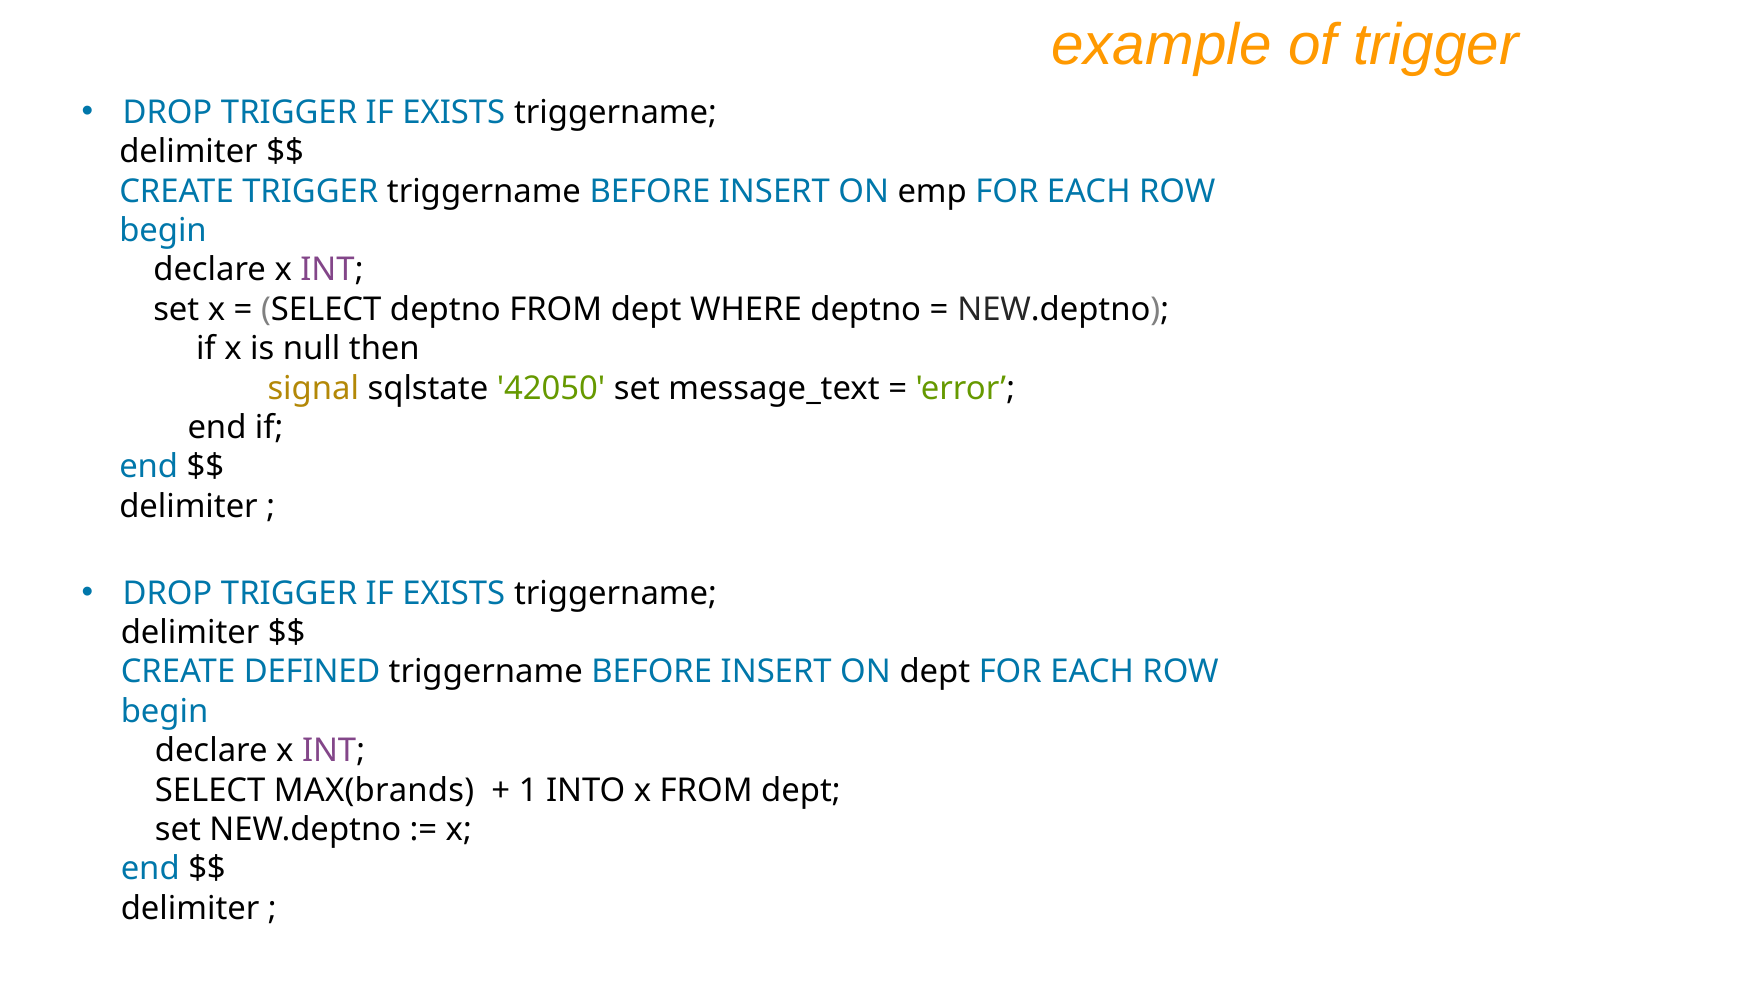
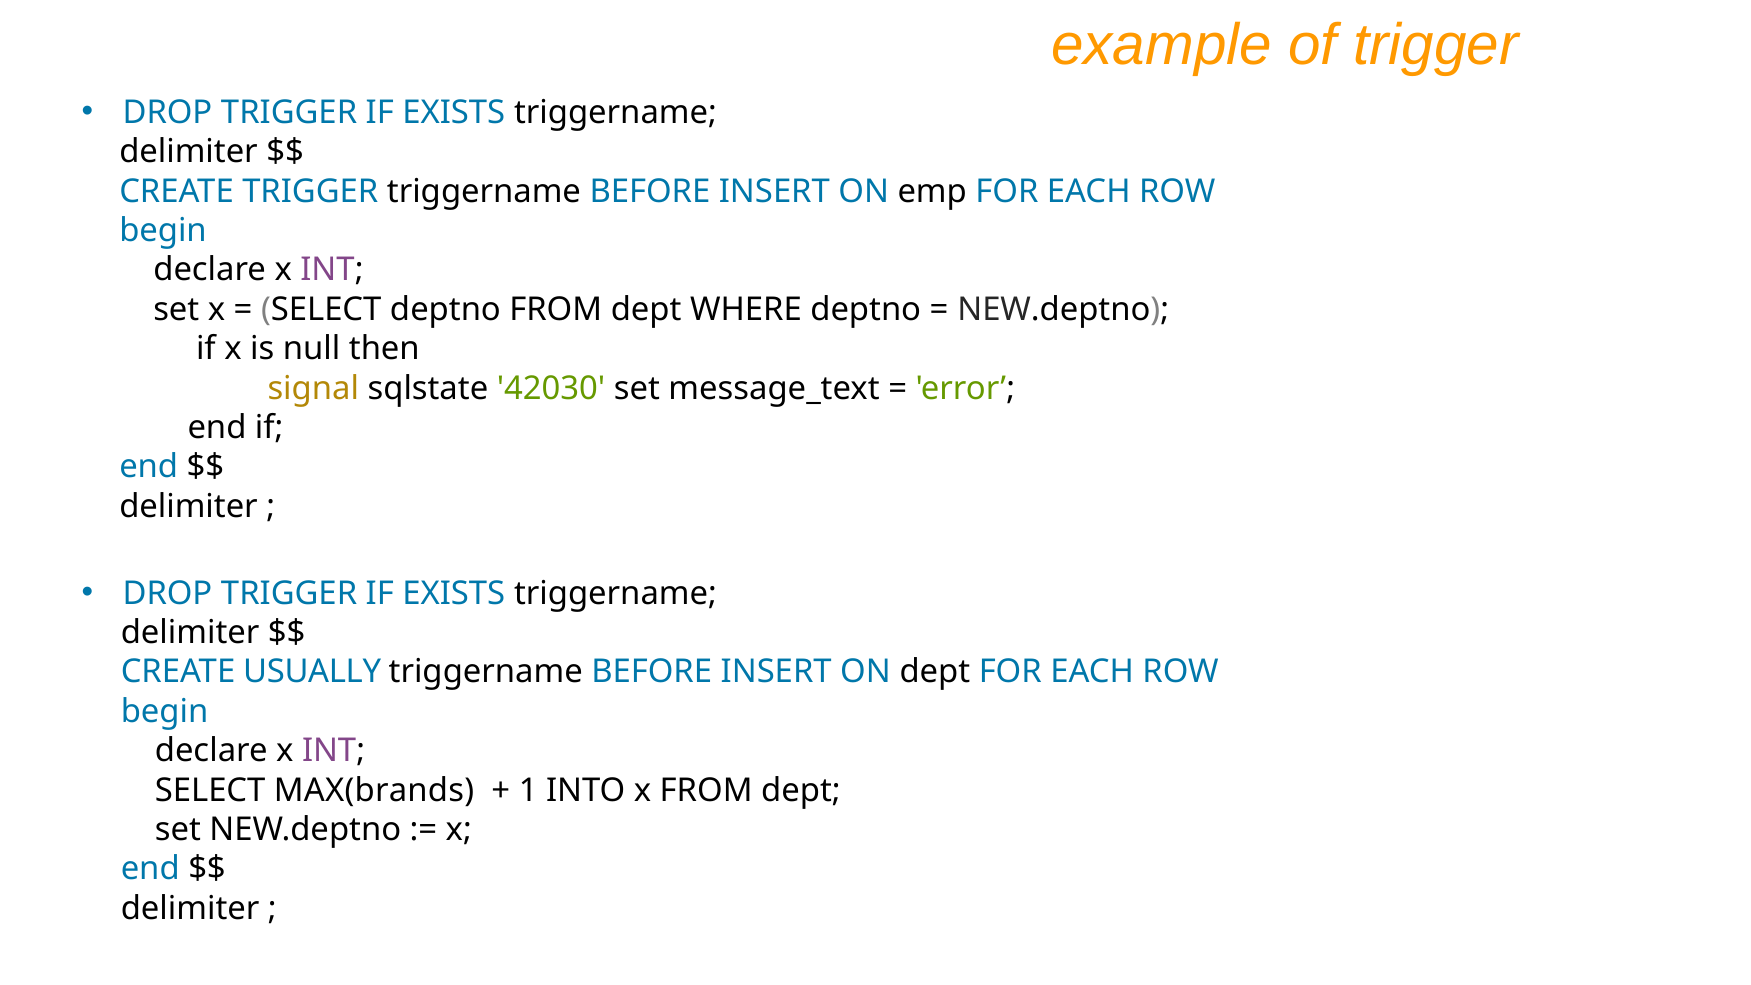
42050: 42050 -> 42030
DEFINED: DEFINED -> USUALLY
